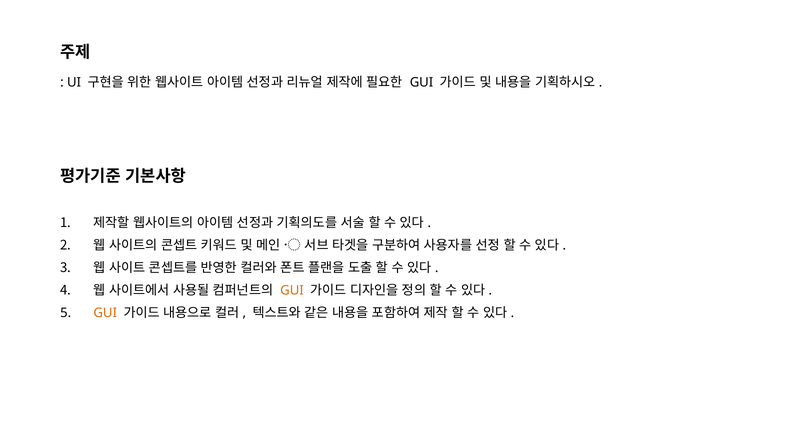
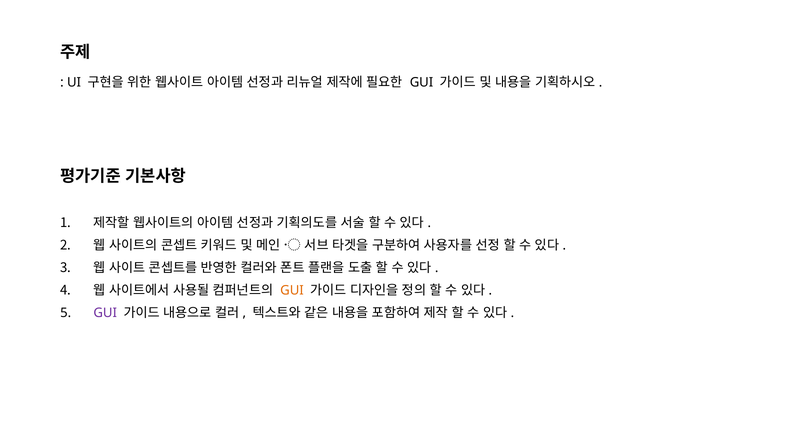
GUI at (105, 313) colour: orange -> purple
